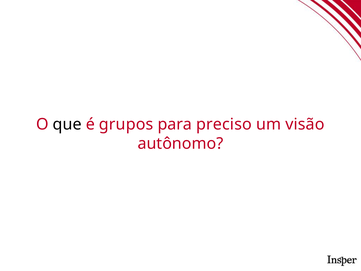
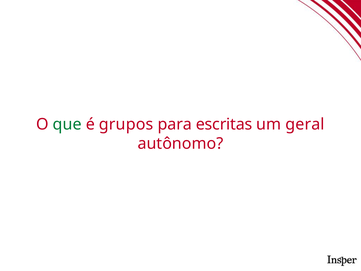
que colour: black -> green
preciso: preciso -> escritas
visão: visão -> geral
